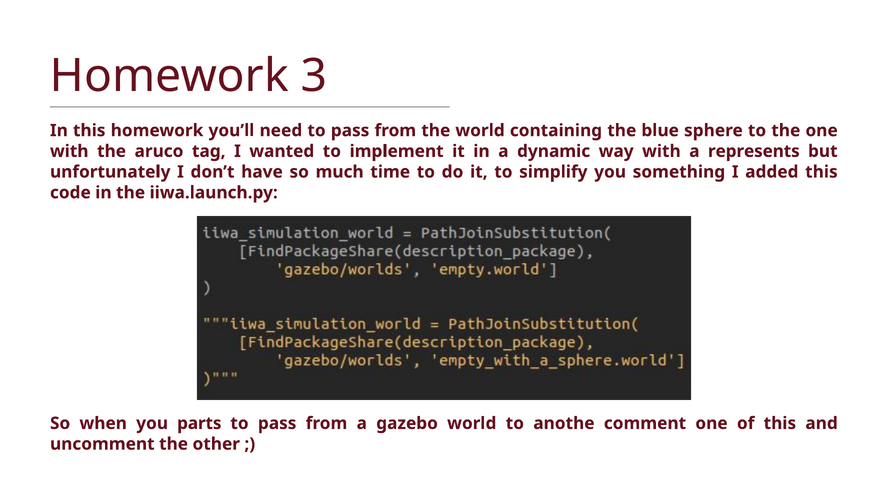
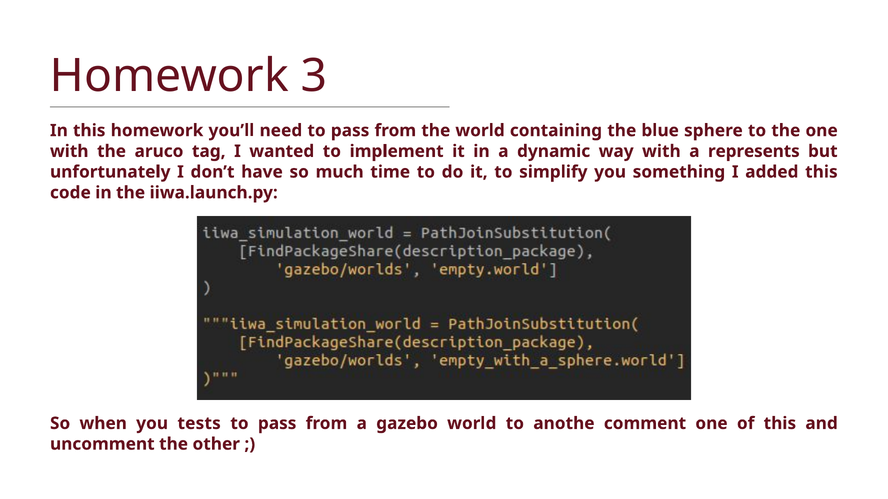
parts: parts -> tests
